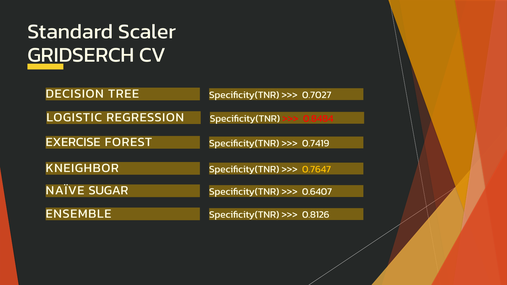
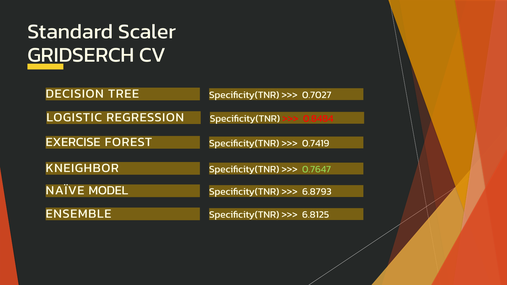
0.7647 colour: yellow -> light green
SUGAR: SUGAR -> MODEL
0.6407: 0.6407 -> 6.8793
0.8126: 0.8126 -> 6.8125
